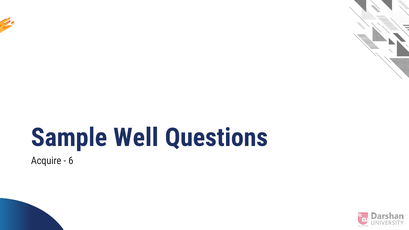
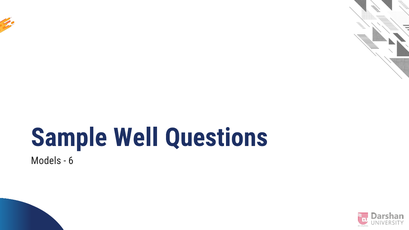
Acquire: Acquire -> Models
